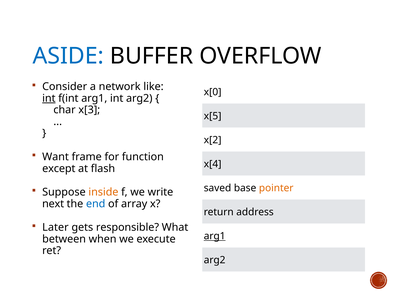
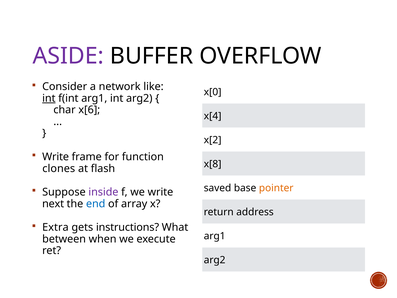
ASIDE colour: blue -> purple
x[3: x[3 -> x[6
x[5: x[5 -> x[4
Want at (56, 157): Want -> Write
x[4: x[4 -> x[8
except: except -> clones
inside colour: orange -> purple
Later: Later -> Extra
responsible: responsible -> instructions
arg1 at (215, 236) underline: present -> none
